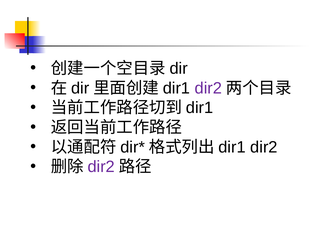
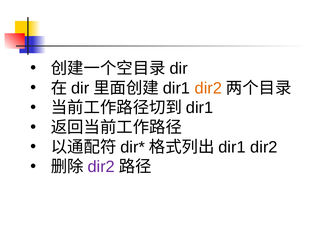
dir2 at (208, 88) colour: purple -> orange
